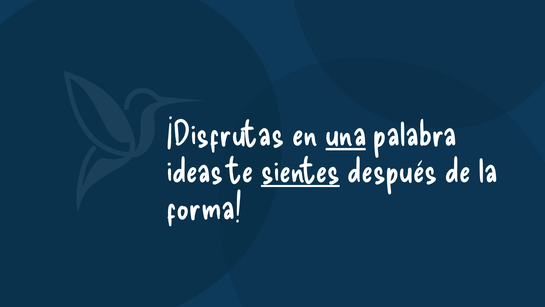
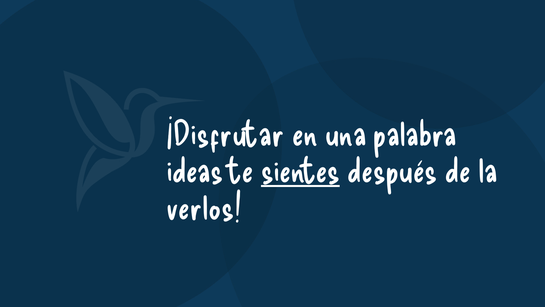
¡Disfrutas: ¡Disfrutas -> ¡Disfrutar
una underline: present -> none
forma: forma -> verlos
